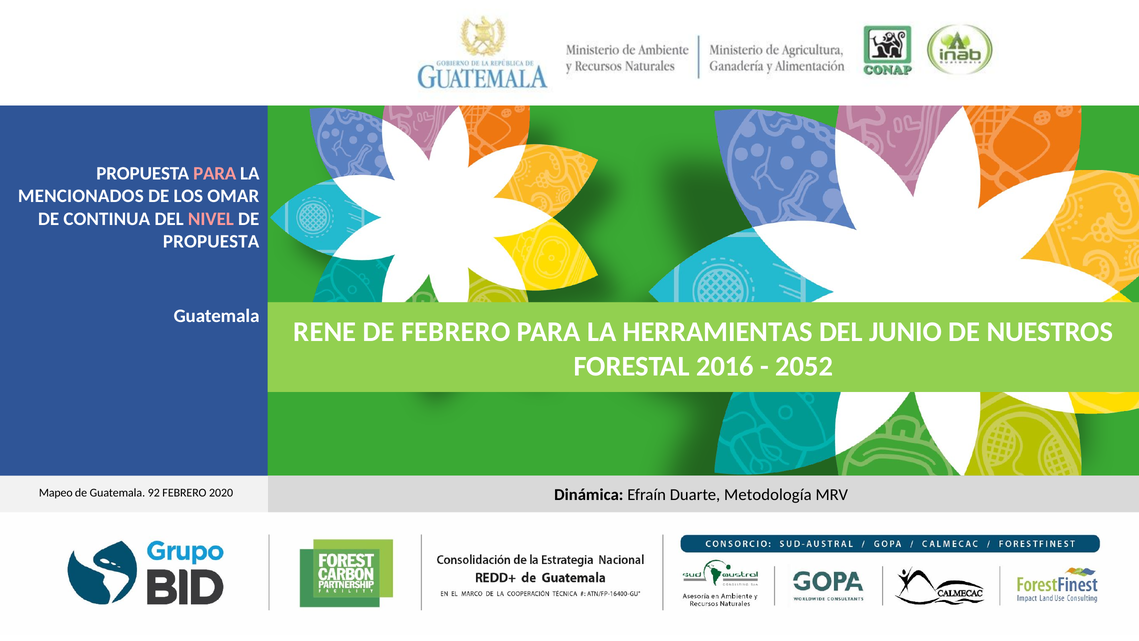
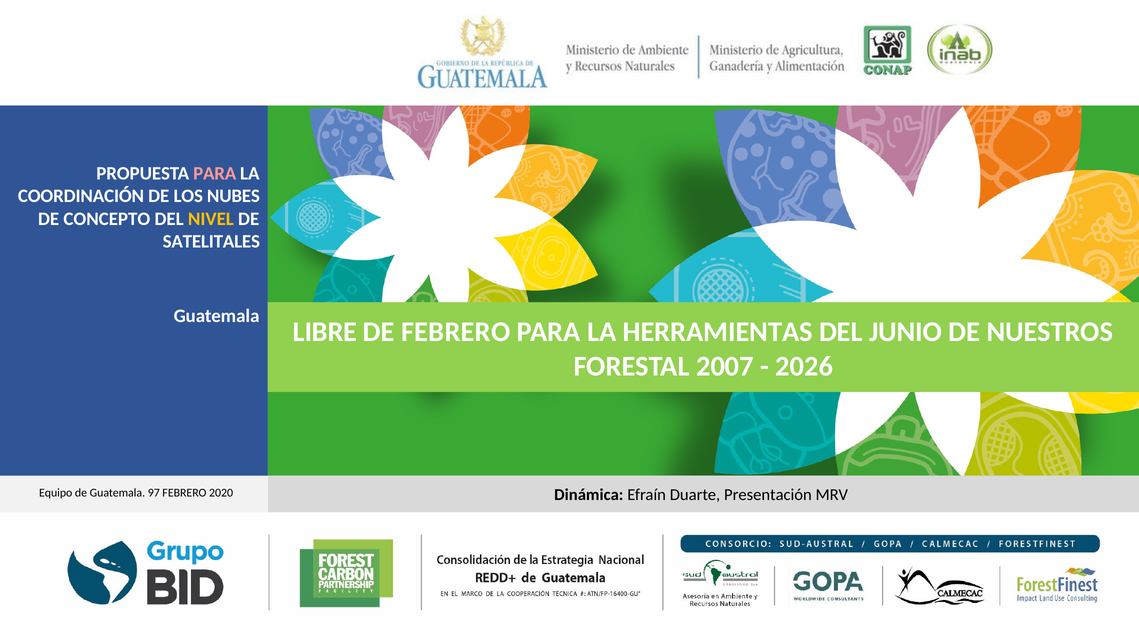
MENCIONADOS: MENCIONADOS -> COORDINACIÓN
OMAR: OMAR -> NUBES
CONTINUA: CONTINUA -> CONCEPTO
NIVEL colour: pink -> yellow
PROPUESTA at (211, 242): PROPUESTA -> SATELITALES
RENE: RENE -> LIBRE
2016: 2016 -> 2007
2052: 2052 -> 2026
Mapeo: Mapeo -> Equipo
92: 92 -> 97
Metodología: Metodología -> Presentación
